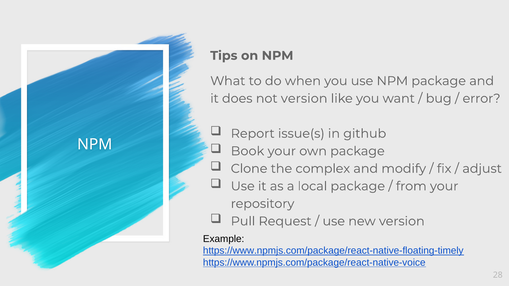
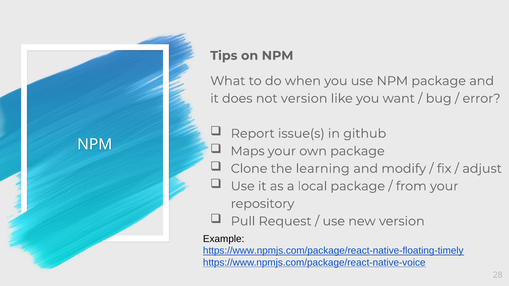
Book: Book -> Maps
complex: complex -> learning
